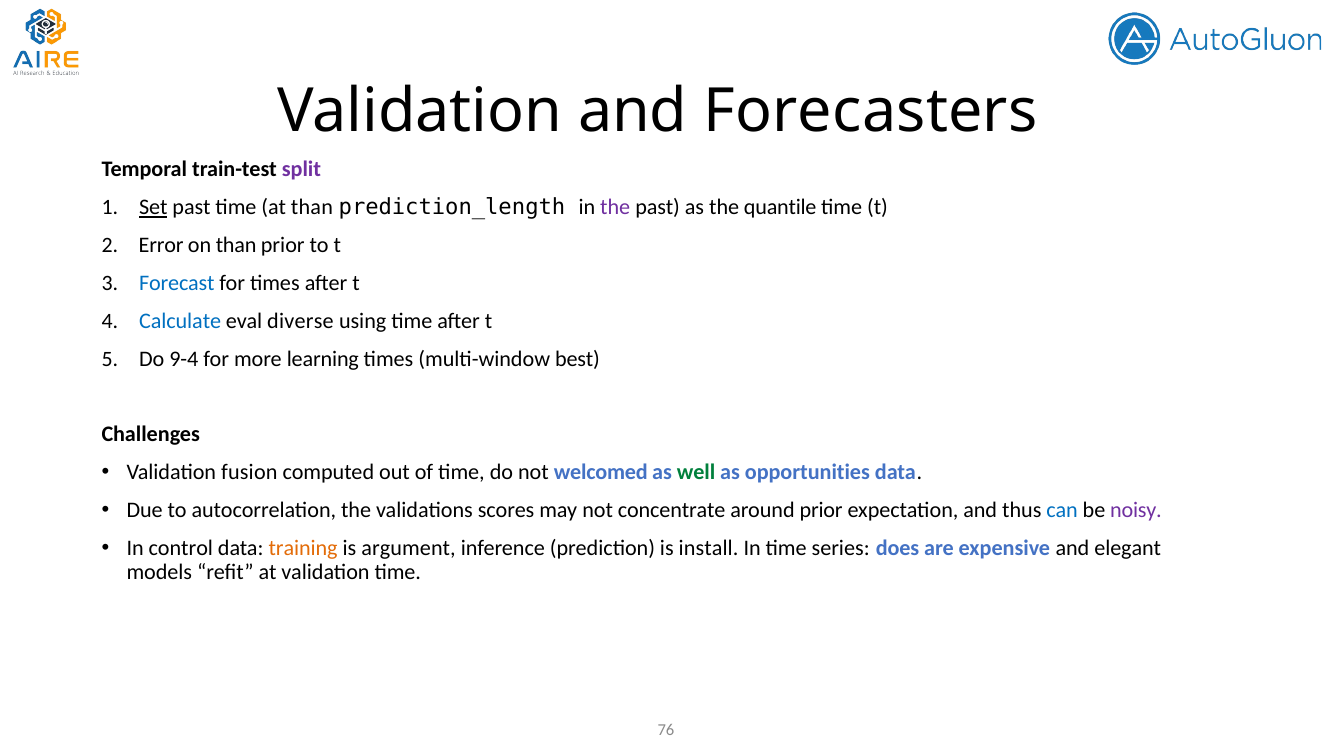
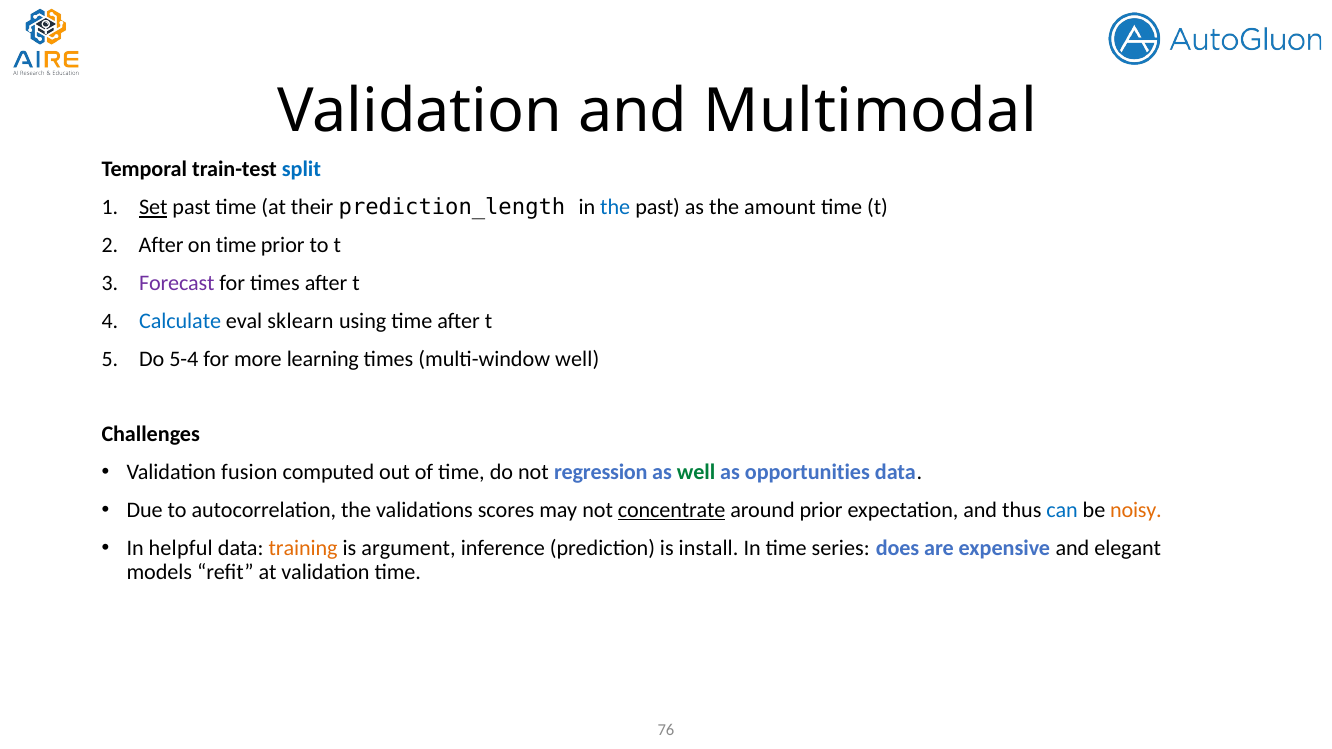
Forecasters: Forecasters -> Multimodal
split colour: purple -> blue
at than: than -> their
the at (615, 208) colour: purple -> blue
quantile: quantile -> amount
Error at (161, 245): Error -> After
on than: than -> time
Forecast colour: blue -> purple
diverse: diverse -> sklearn
9-4: 9-4 -> 5-4
multi-window best: best -> well
welcomed: welcomed -> regression
concentrate underline: none -> present
noisy colour: purple -> orange
control: control -> helpful
